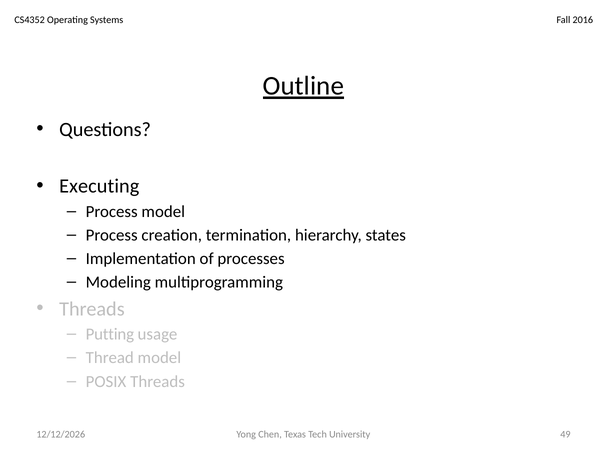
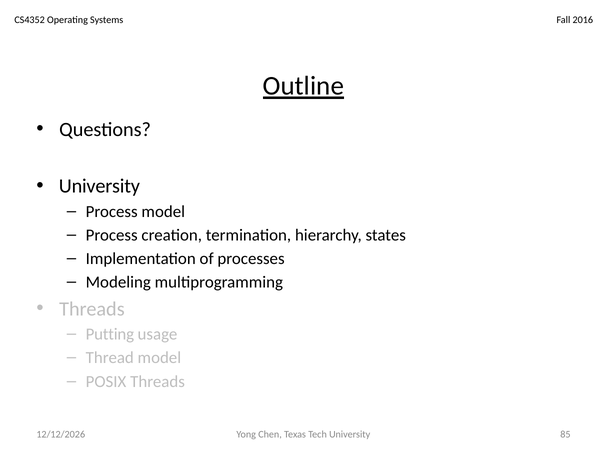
Executing at (99, 186): Executing -> University
49: 49 -> 85
